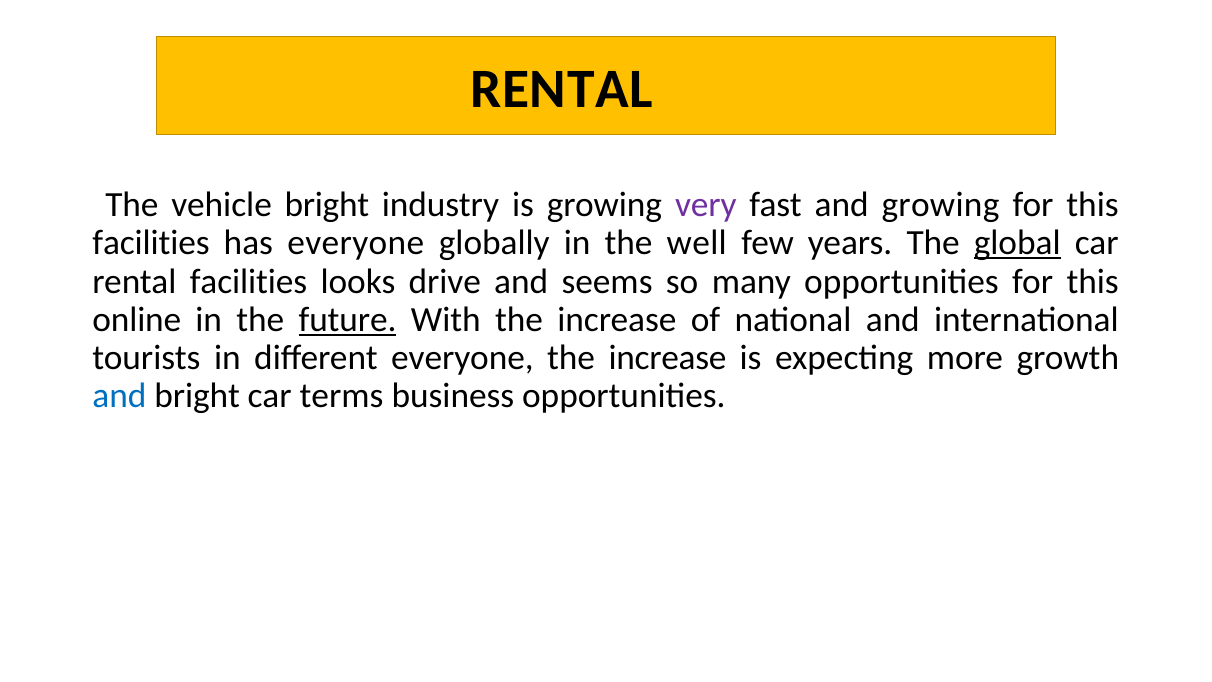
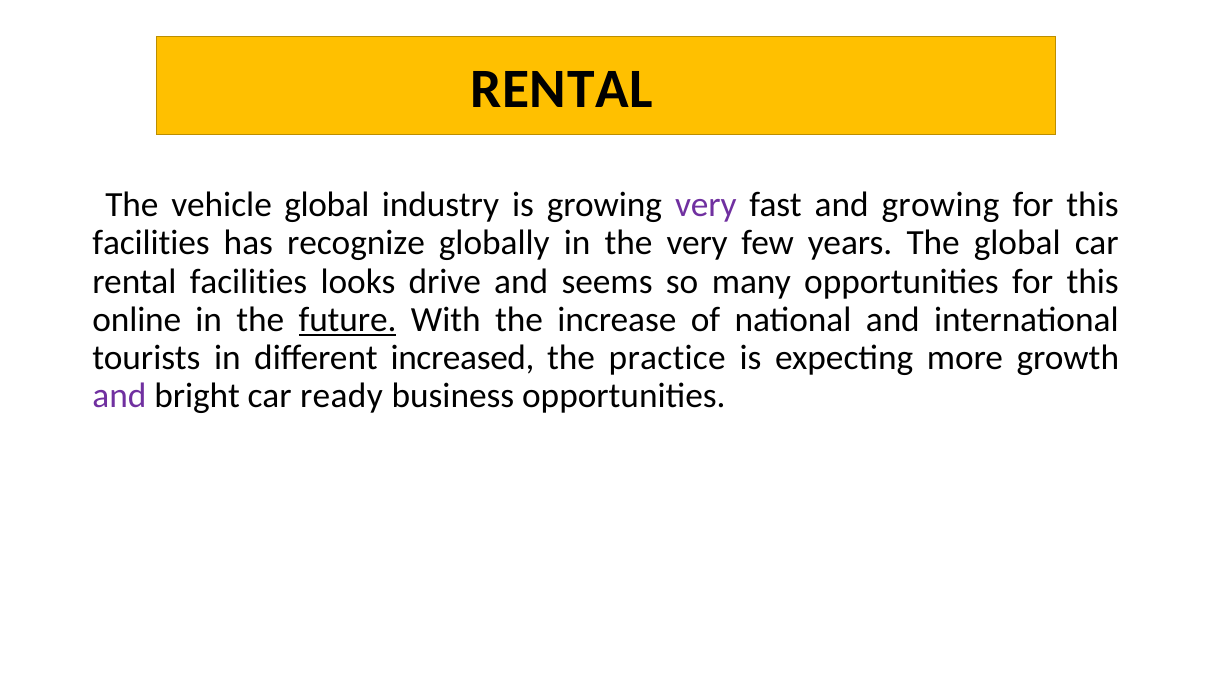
vehicle bright: bright -> global
has everyone: everyone -> recognize
the well: well -> very
global at (1017, 243) underline: present -> none
different everyone: everyone -> increased
increase at (668, 358): increase -> practice
and at (119, 396) colour: blue -> purple
terms: terms -> ready
